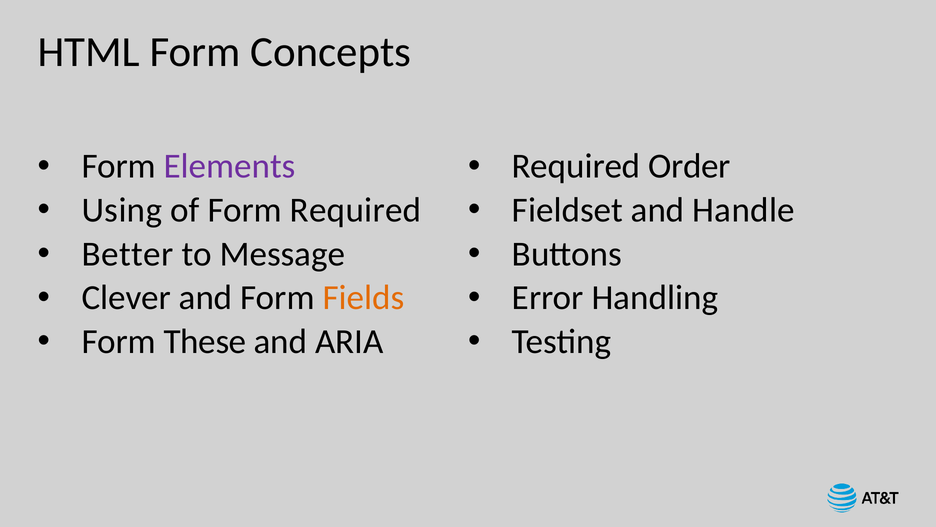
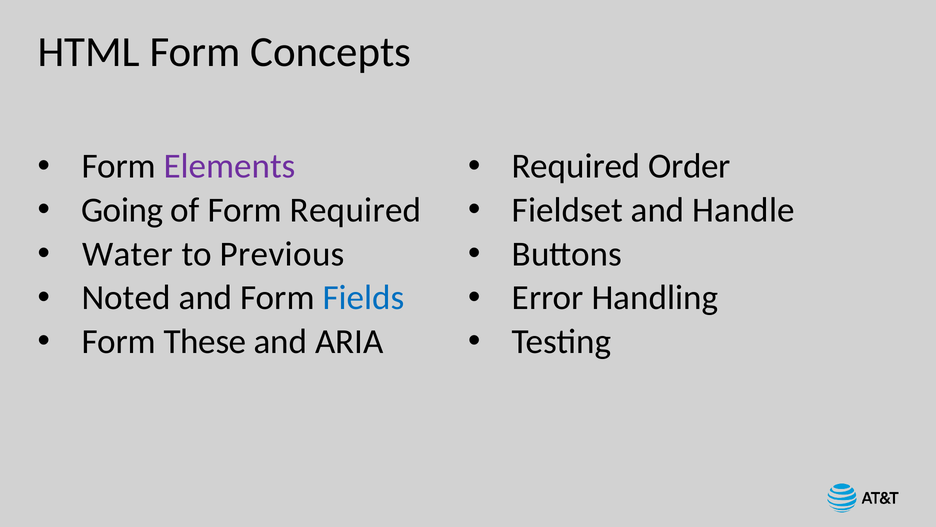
Using: Using -> Going
Better: Better -> Water
Message: Message -> Previous
Clever: Clever -> Noted
Fields colour: orange -> blue
